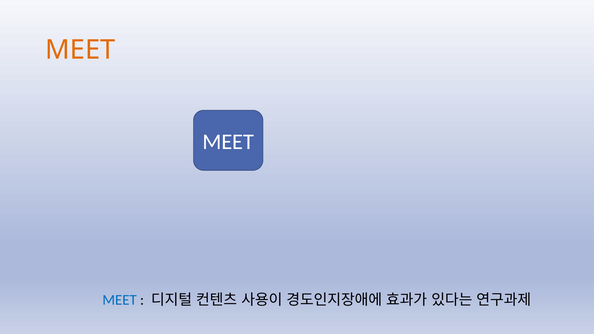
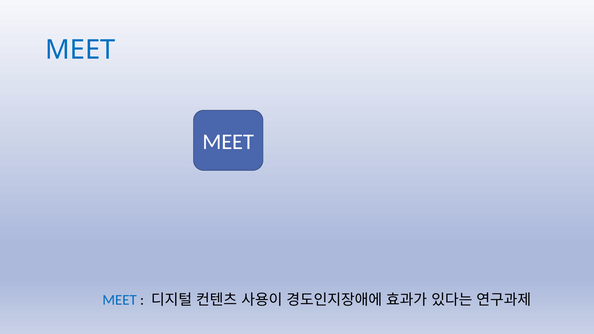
MEET at (80, 50) colour: orange -> blue
